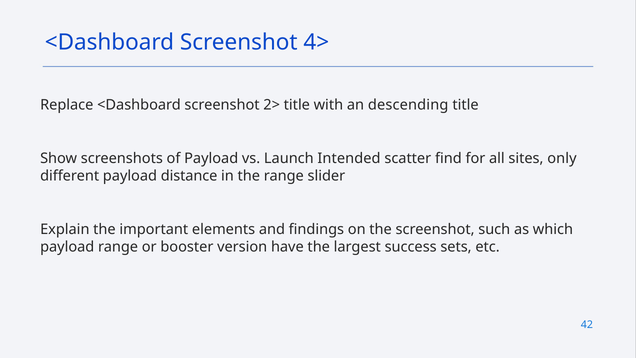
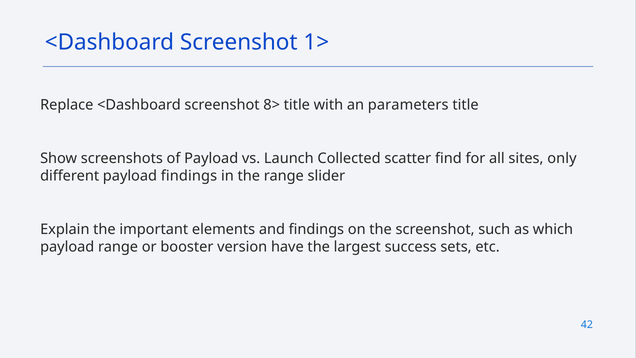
4>: 4> -> 1>
2>: 2> -> 8>
descending: descending -> parameters
Intended: Intended -> Collected
payload distance: distance -> findings
